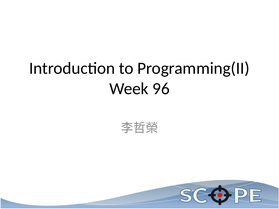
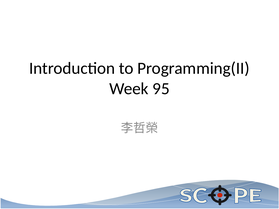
96: 96 -> 95
